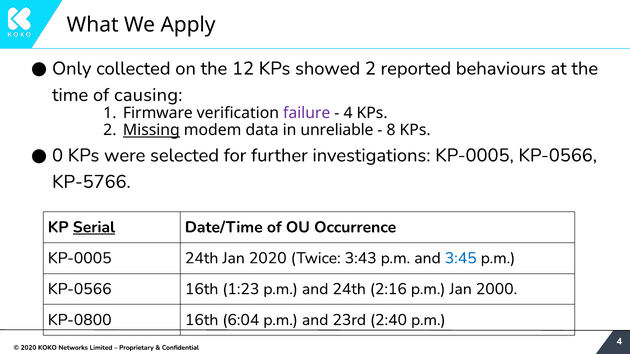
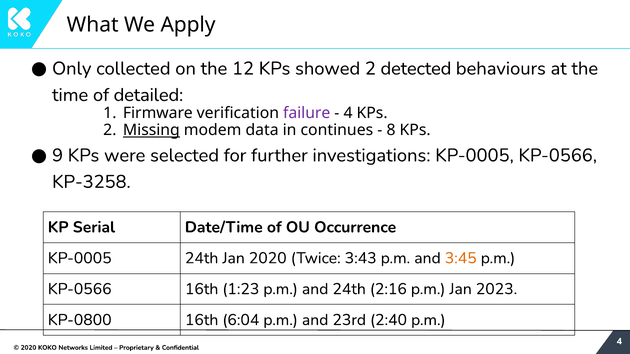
reported: reported -> detected
causing: causing -> detailed
unreliable: unreliable -> continues
0: 0 -> 9
KP-5766: KP-5766 -> KP-3258
Serial underline: present -> none
3:45 colour: blue -> orange
2000: 2000 -> 2023
